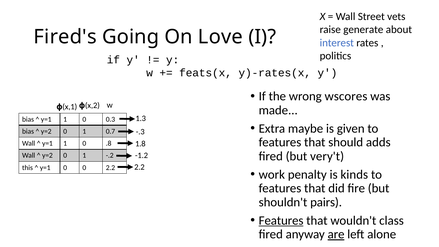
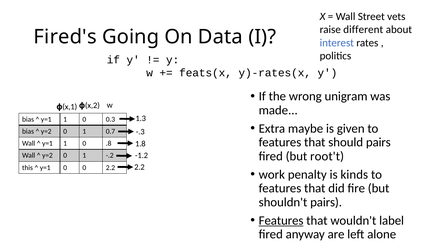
generate: generate -> different
Love: Love -> Data
wscores: wscores -> unigram
should adds: adds -> pairs
very't: very't -> root't
class: class -> label
are underline: present -> none
